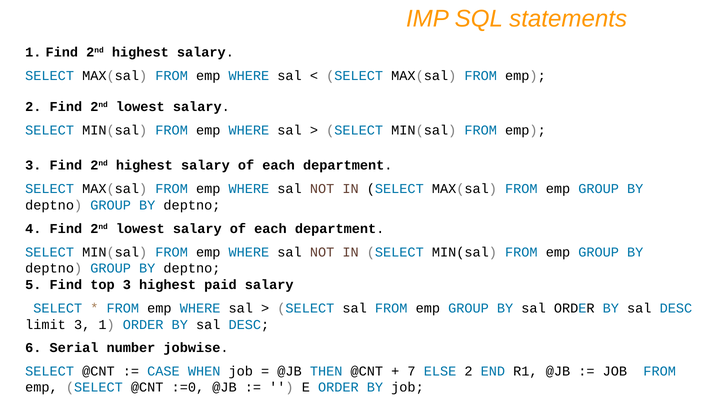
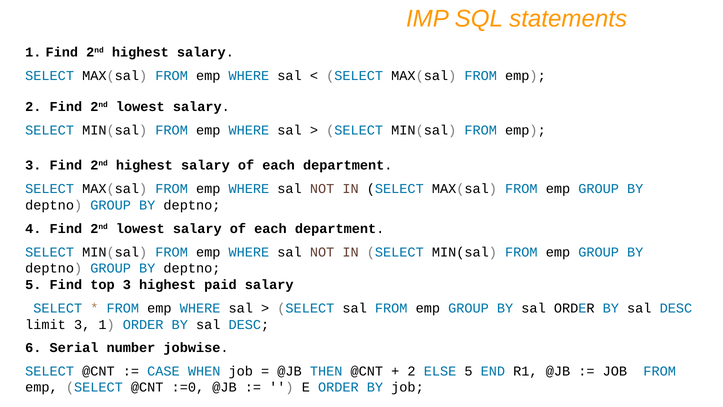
7 at (412, 371): 7 -> 2
ELSE 2: 2 -> 5
